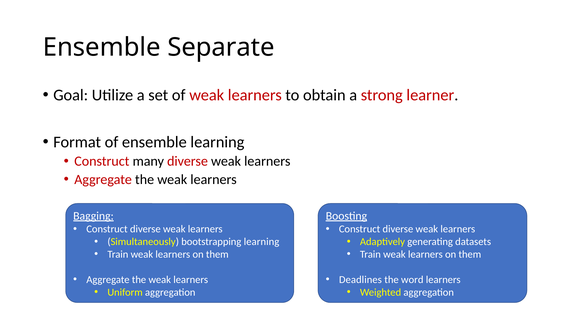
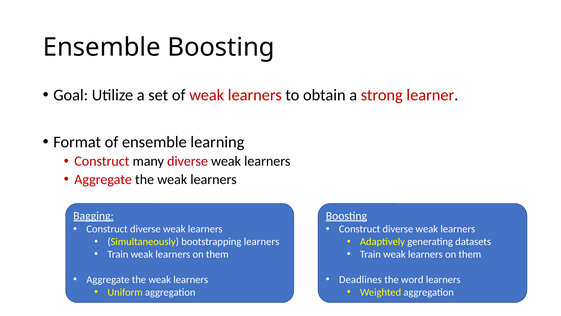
Ensemble Separate: Separate -> Boosting
bootstrapping learning: learning -> learners
